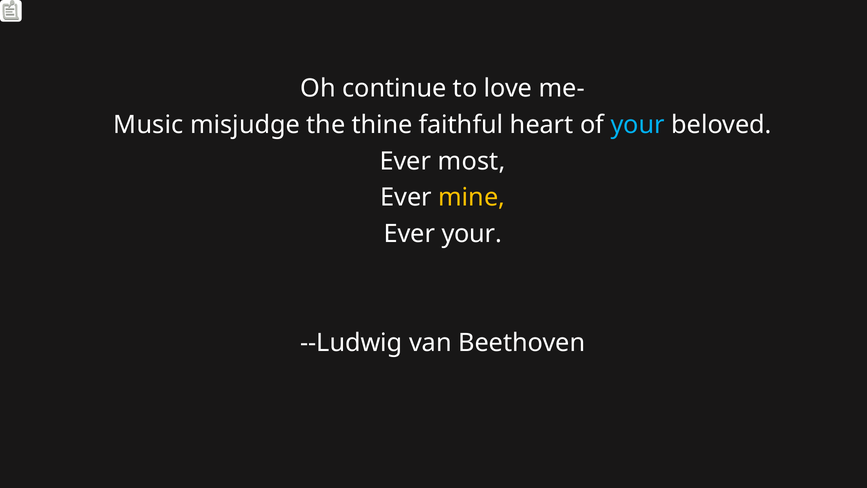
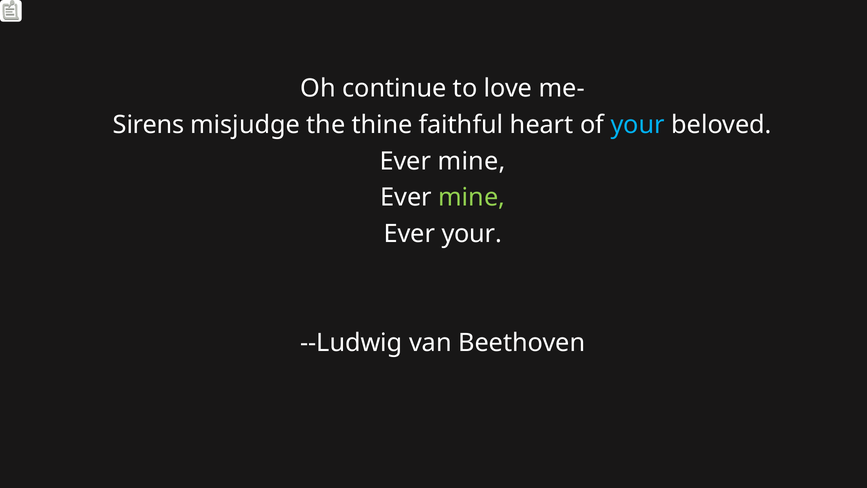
Music: Music -> Sirens
most at (472, 161): most -> mine
mine at (472, 197) colour: yellow -> light green
